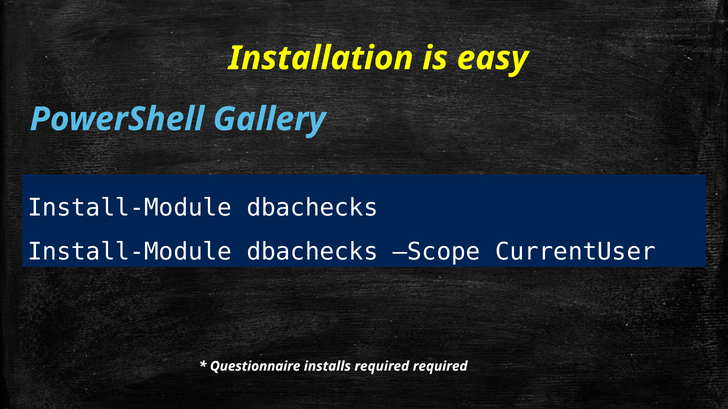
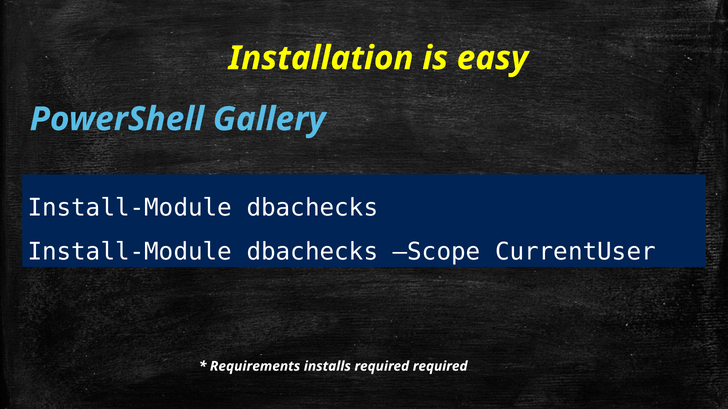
Questionnaire: Questionnaire -> Requirements
